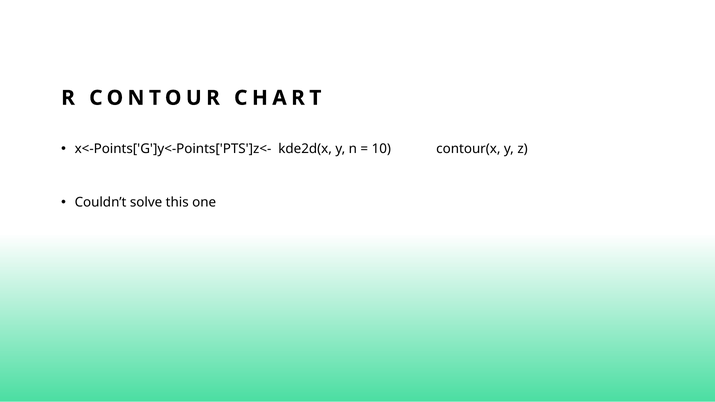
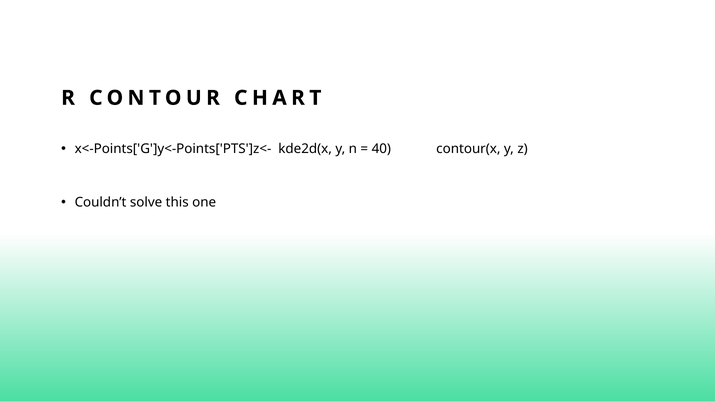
10: 10 -> 40
